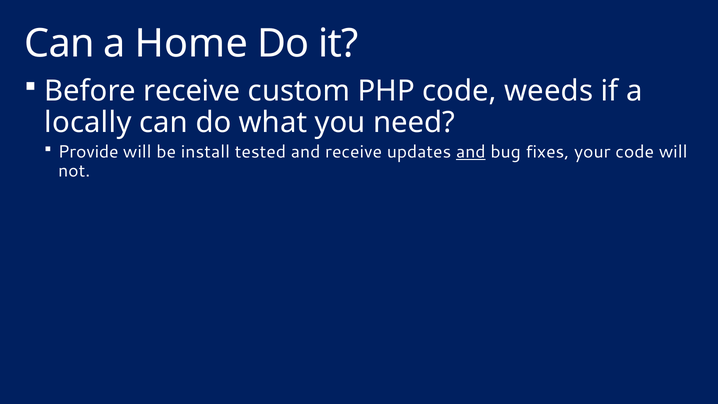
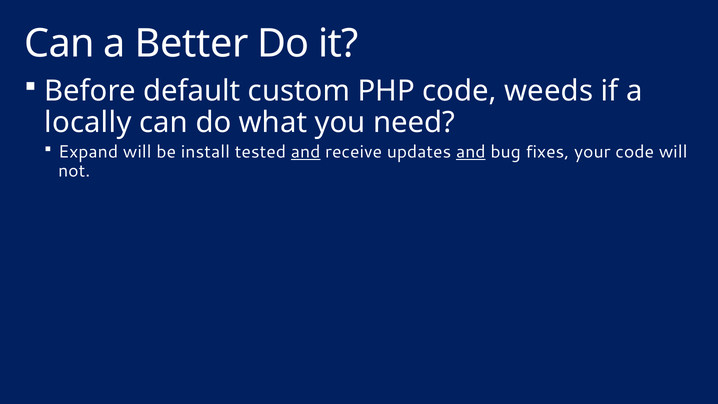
Home: Home -> Better
Before receive: receive -> default
Provide: Provide -> Expand
and at (306, 152) underline: none -> present
